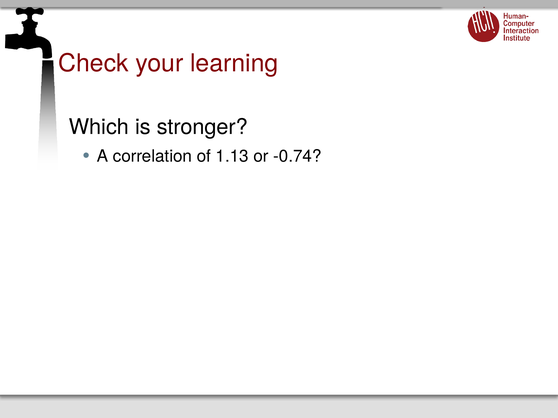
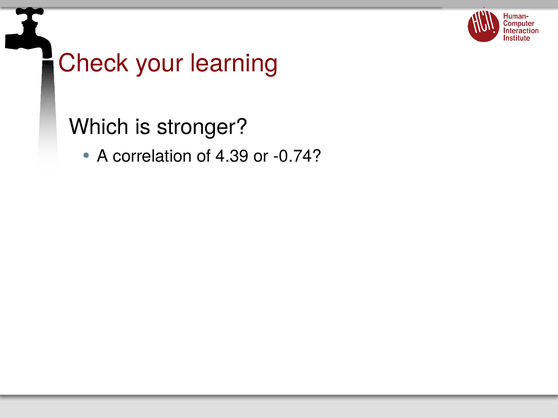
1.13: 1.13 -> 4.39
